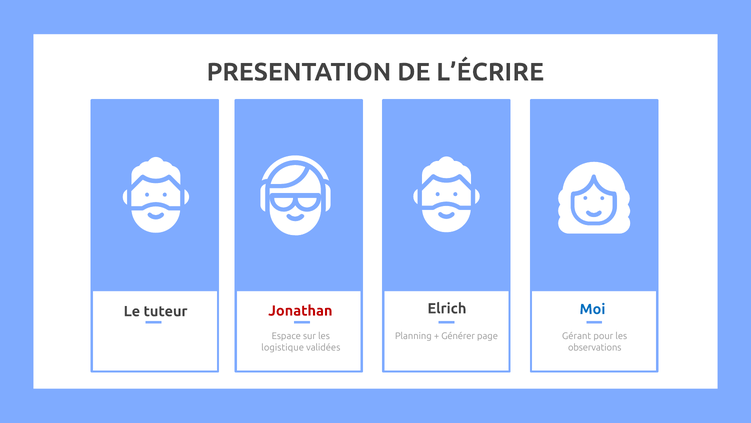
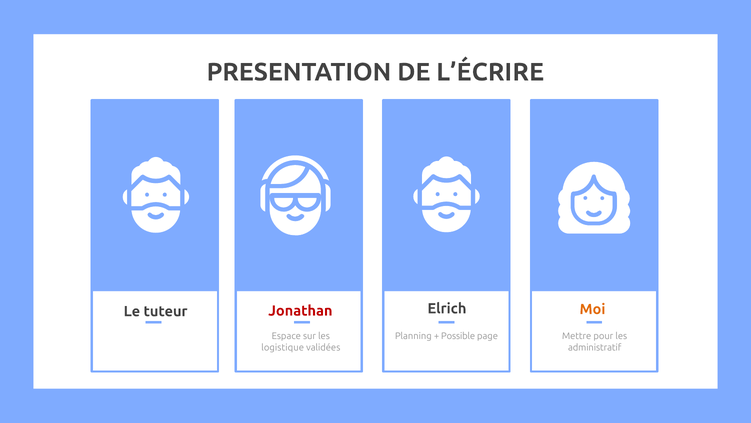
Moi colour: blue -> orange
Générer: Générer -> Possible
Gérant: Gérant -> Mettre
observations: observations -> administratif
